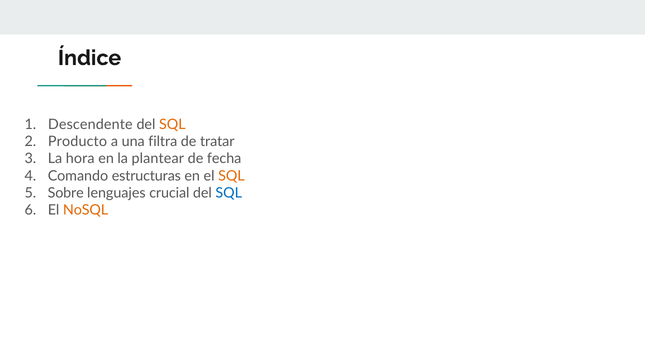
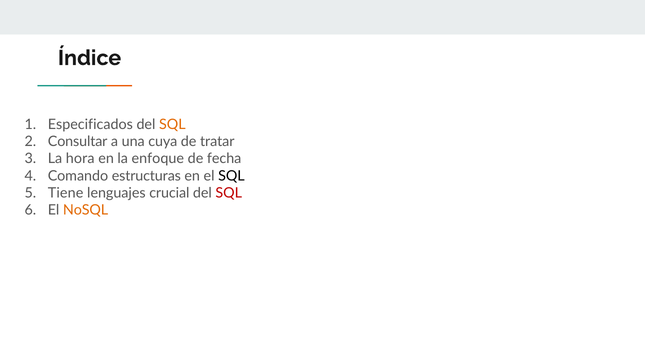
Descendente: Descendente -> Especificados
Producto: Producto -> Consultar
filtra: filtra -> cuya
plantear: plantear -> enfoque
SQL at (231, 176) colour: orange -> black
Sobre: Sobre -> Tiene
SQL at (229, 193) colour: blue -> red
